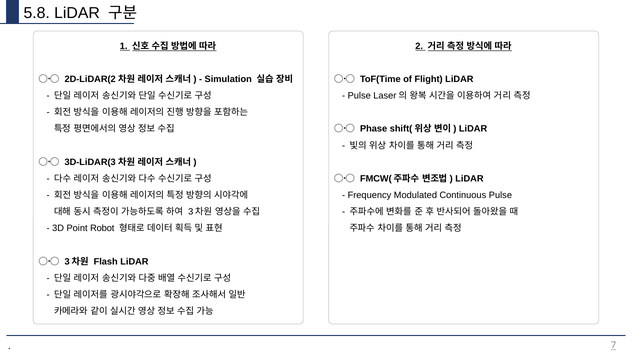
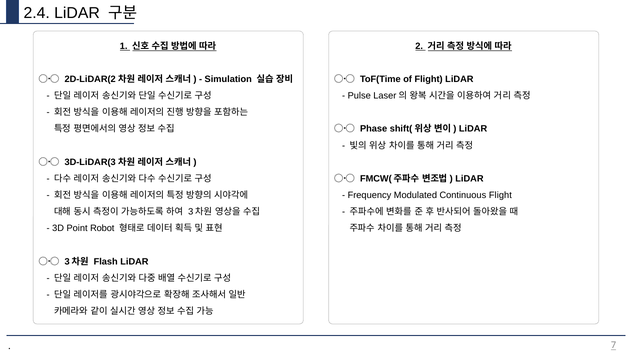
5.8: 5.8 -> 2.4
Continuous Pulse: Pulse -> Flight
